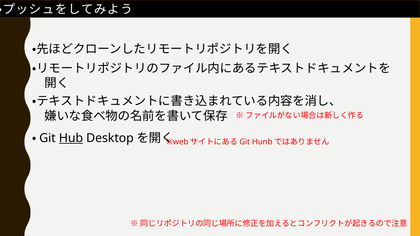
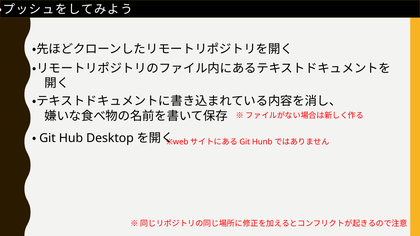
Hub underline: present -> none
